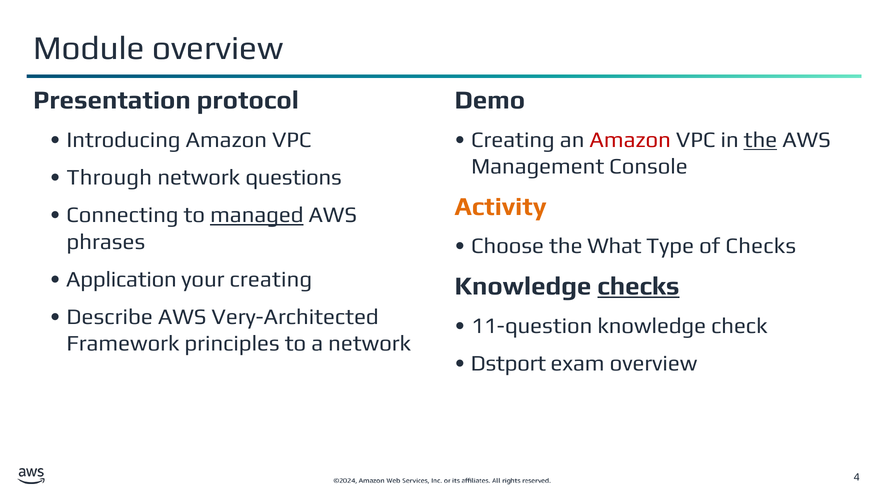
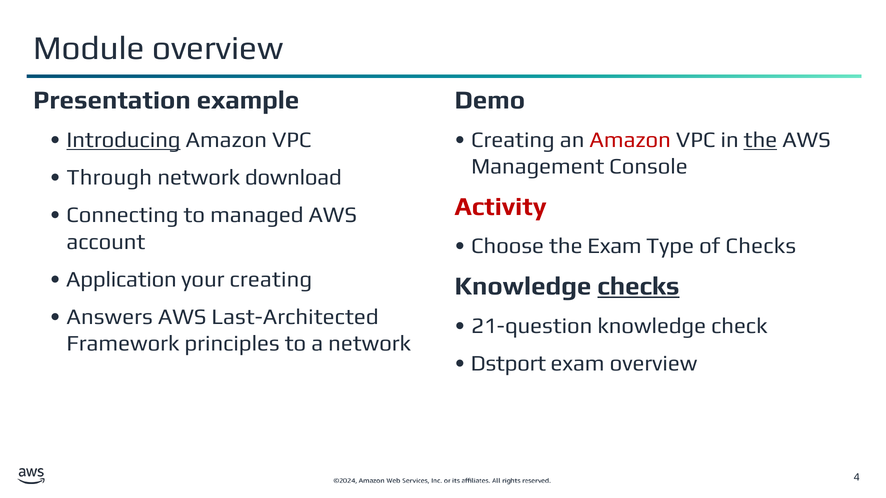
protocol: protocol -> example
Introducing underline: none -> present
questions: questions -> download
Activity colour: orange -> red
managed underline: present -> none
phrases: phrases -> account
the What: What -> Exam
Describe: Describe -> Answers
Very-Architected: Very-Architected -> Last-Architected
11-question: 11-question -> 21-question
